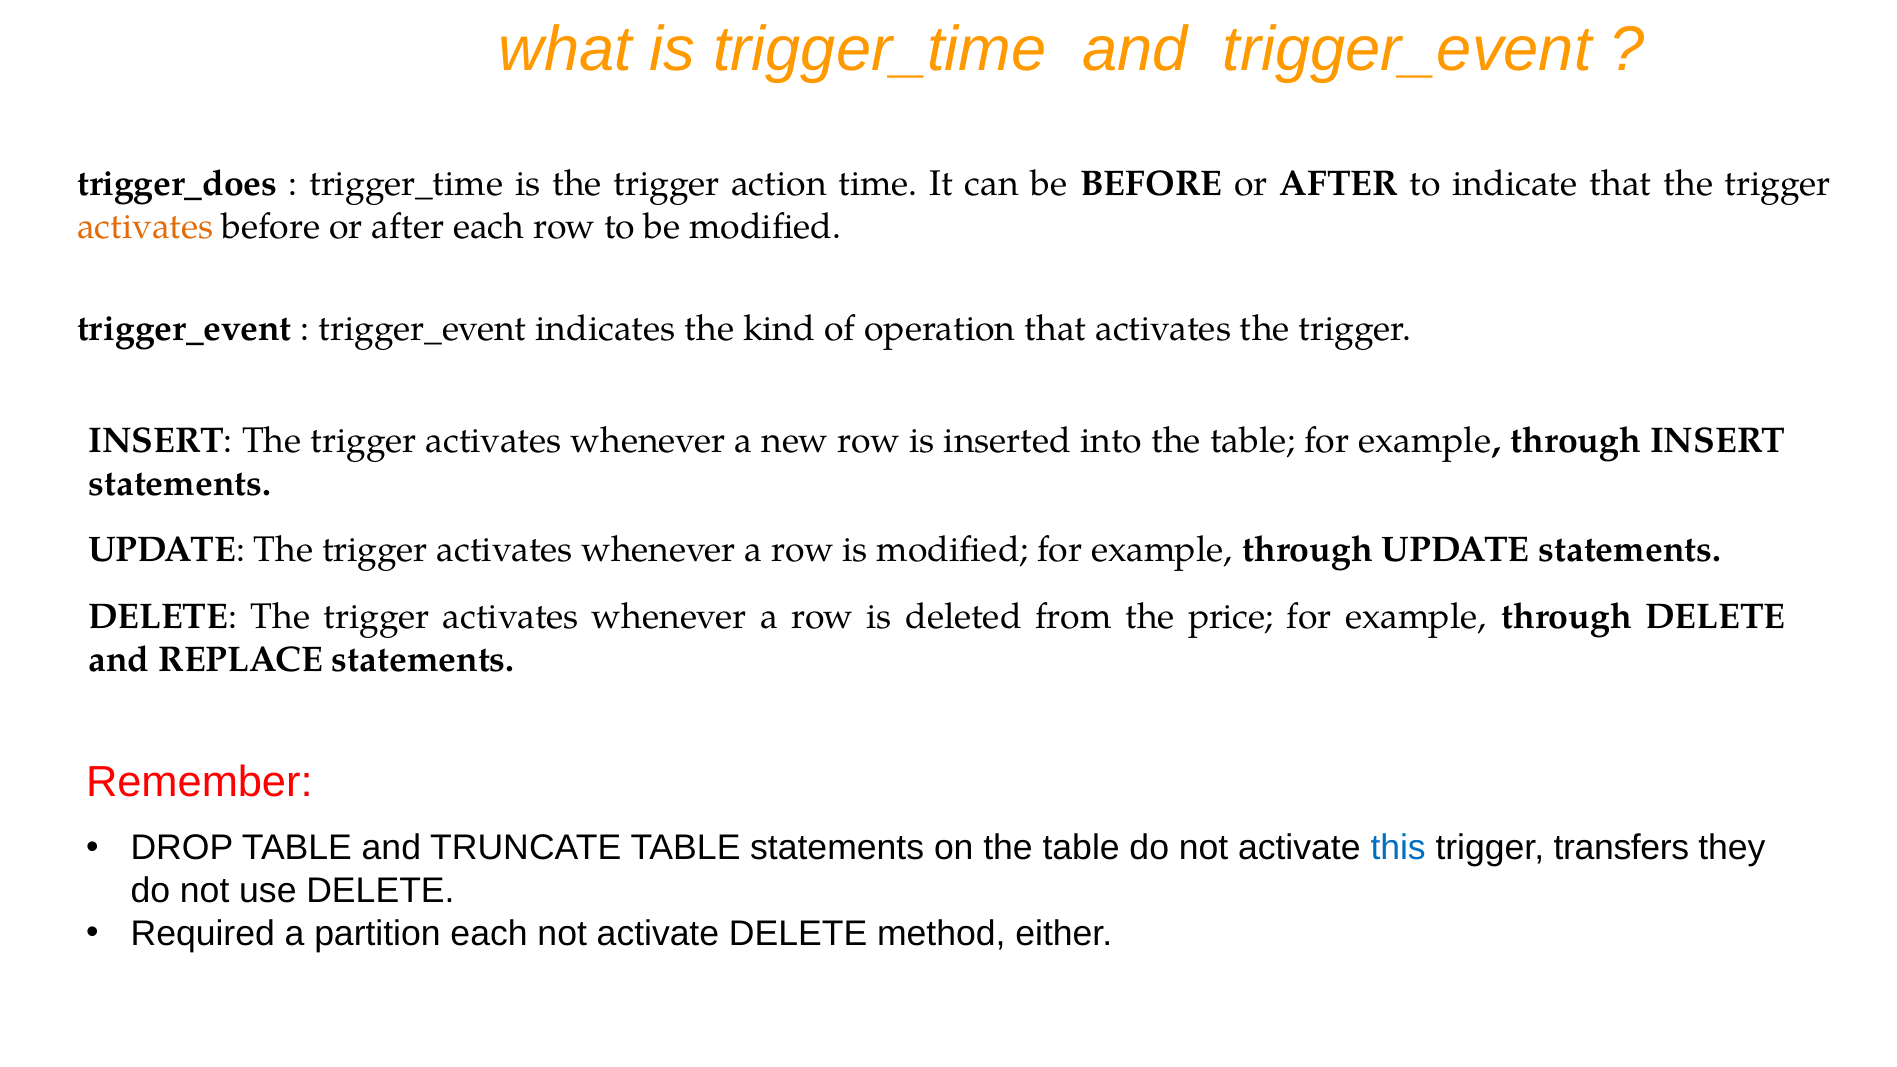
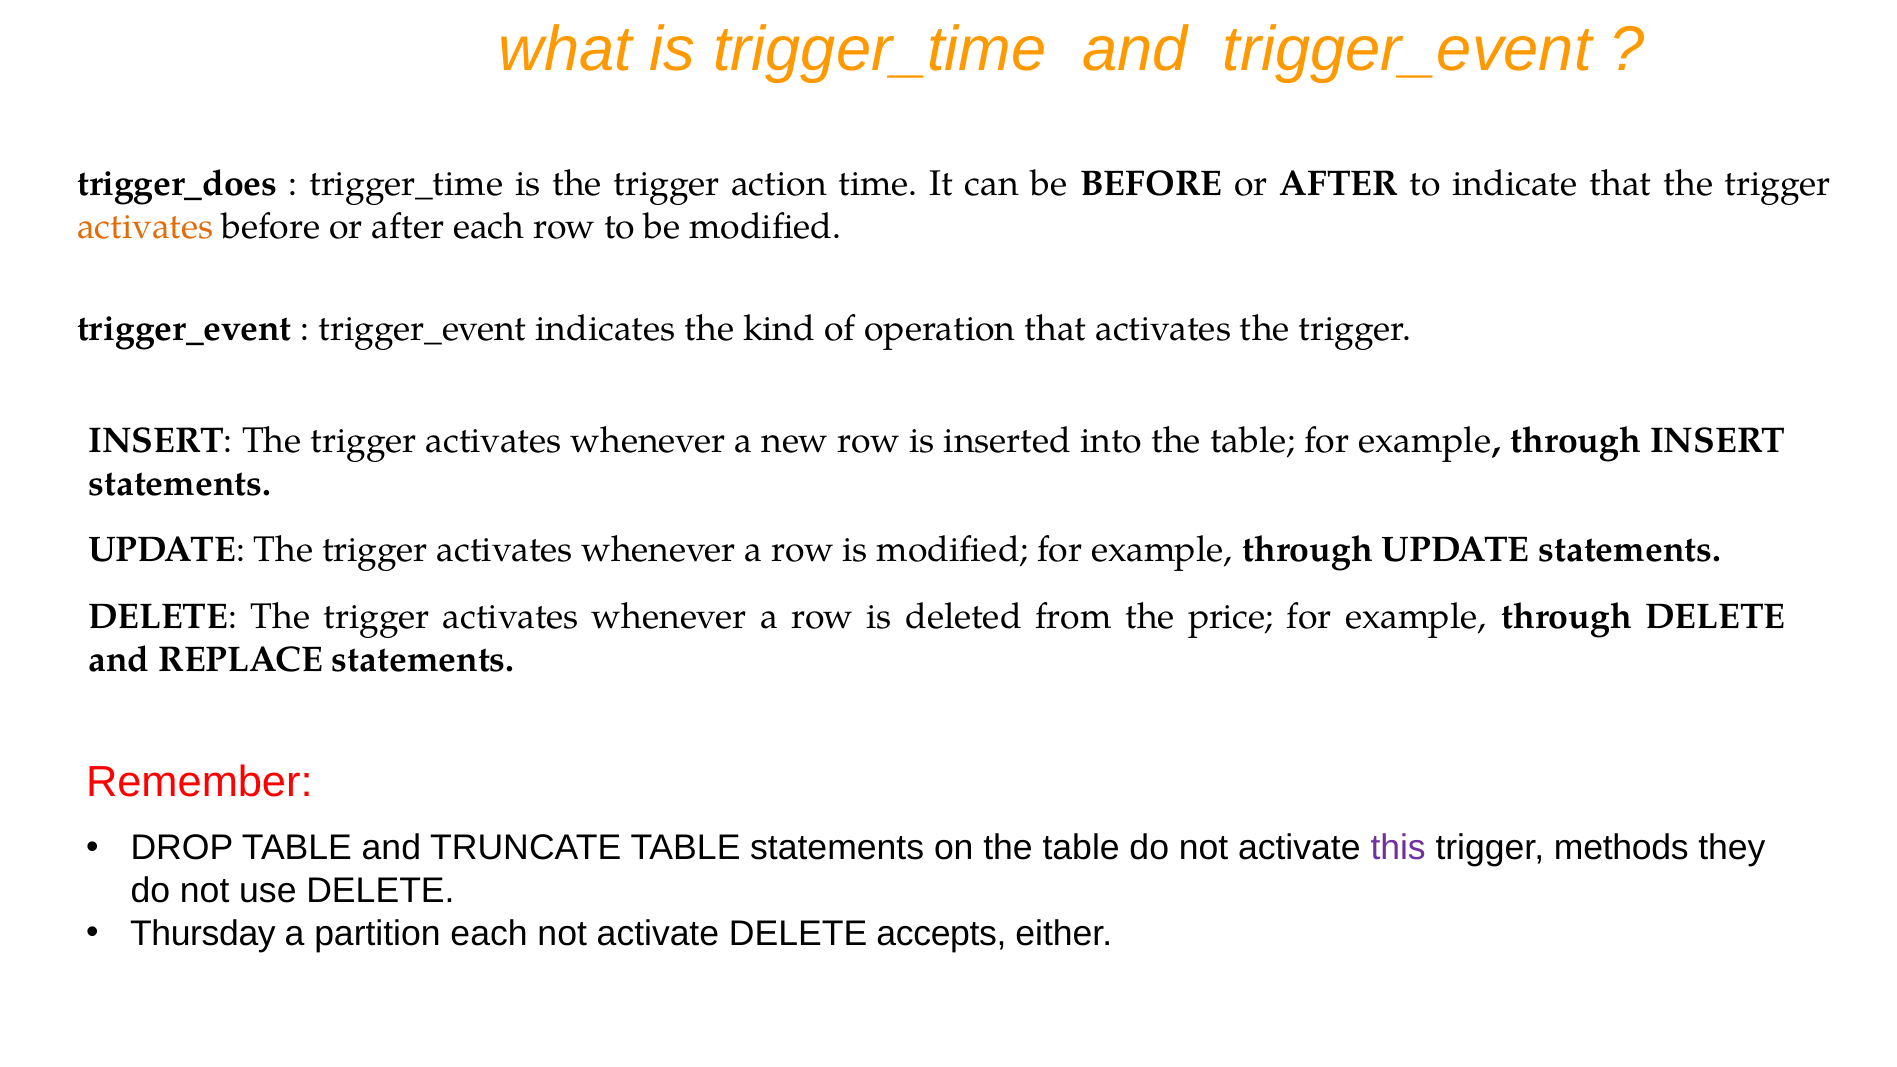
this colour: blue -> purple
transfers: transfers -> methods
Required: Required -> Thursday
method: method -> accepts
